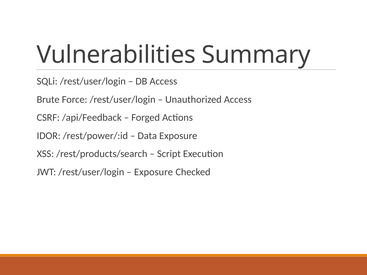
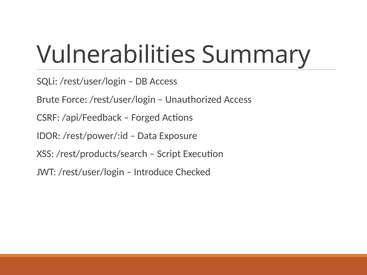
Exposure at (154, 172): Exposure -> Introduce
